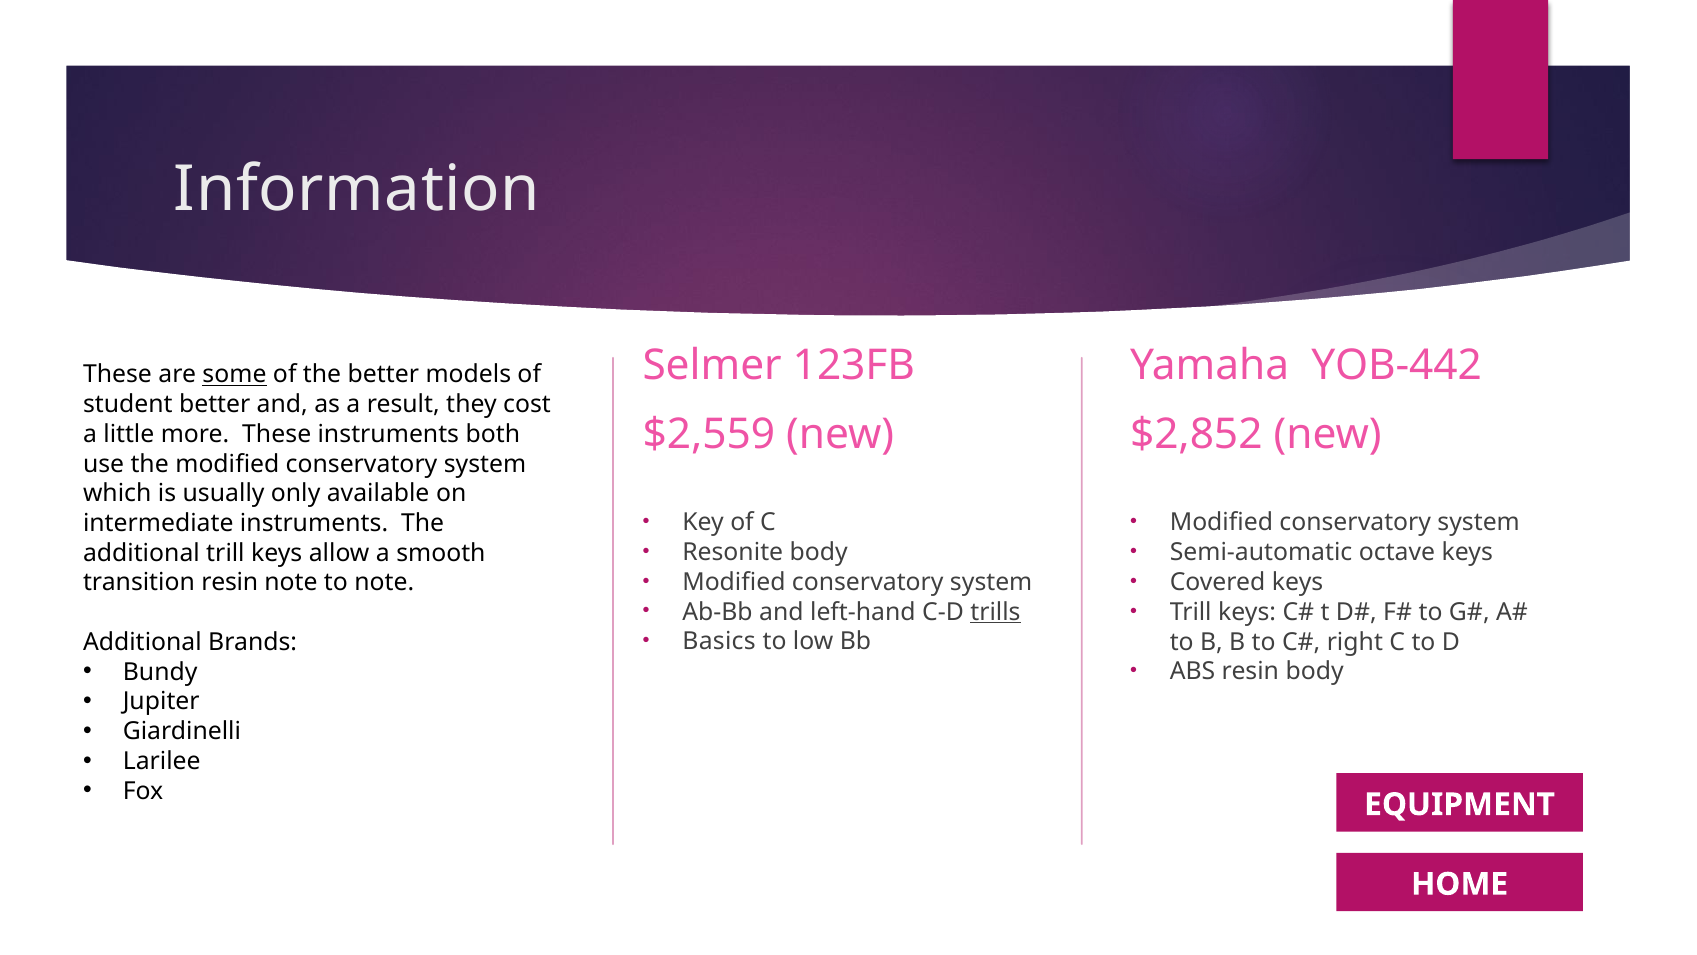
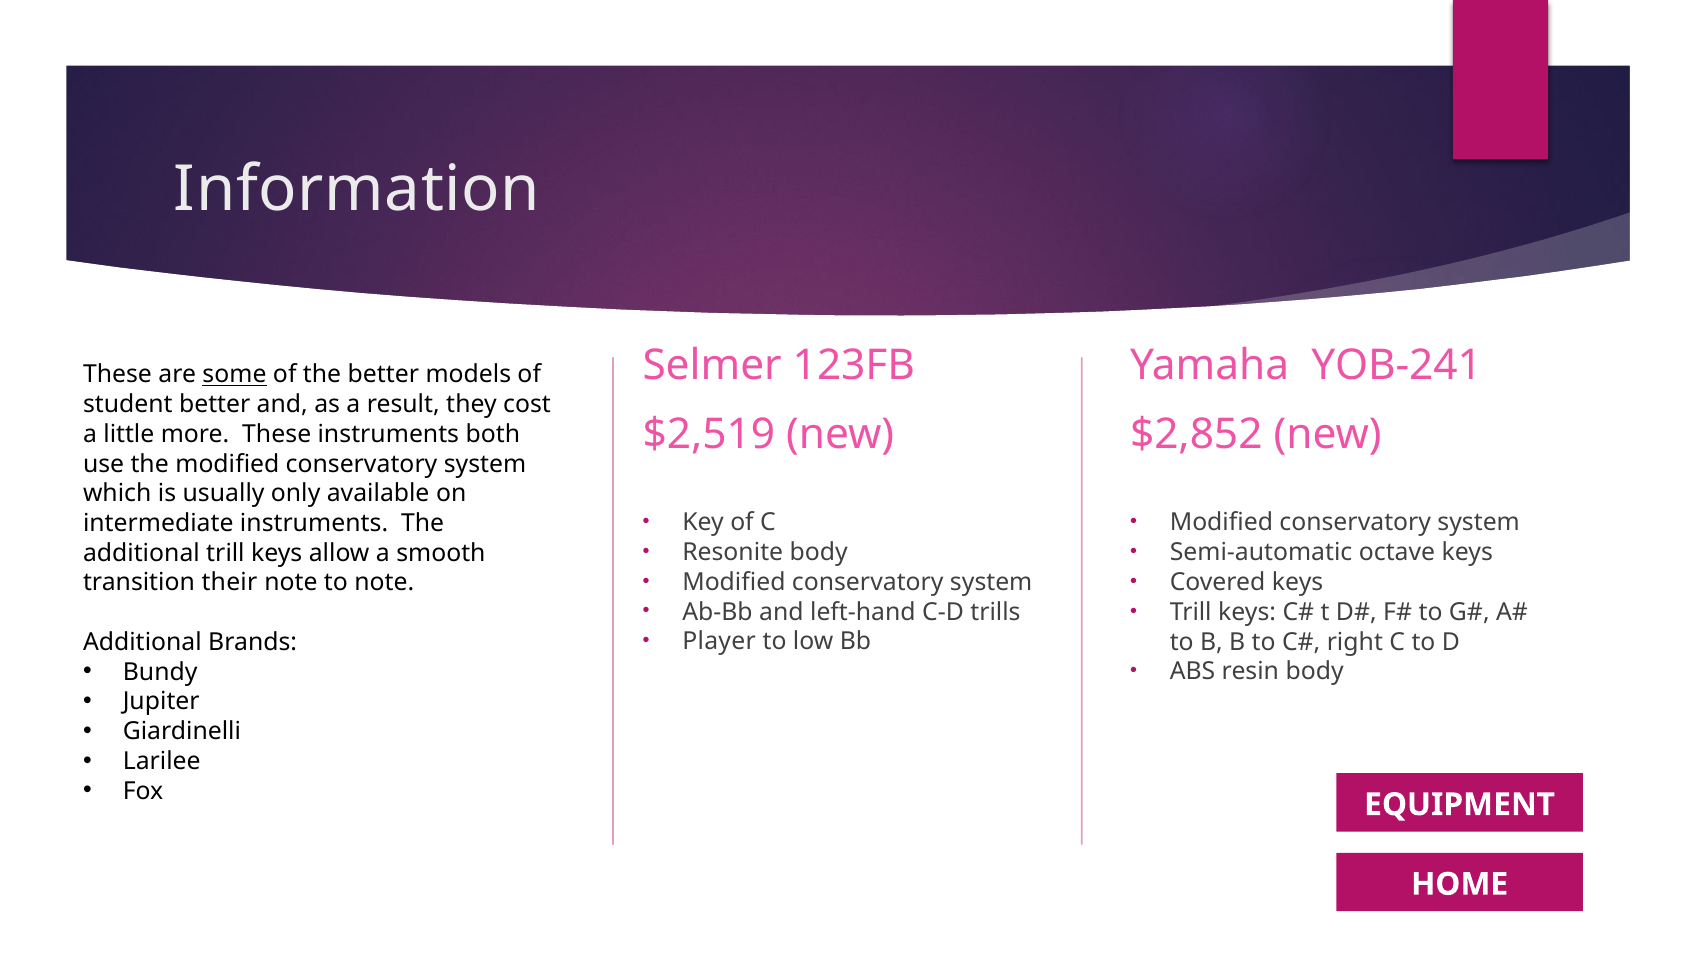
YOB-442: YOB-442 -> YOB-241
$2,559: $2,559 -> $2,519
transition resin: resin -> their
trills underline: present -> none
Basics: Basics -> Player
